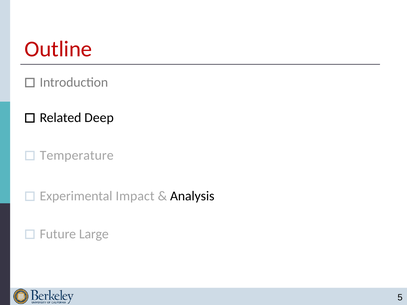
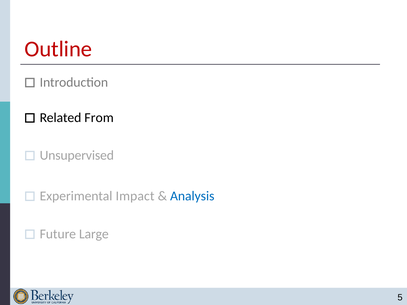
Deep: Deep -> From
Temperature: Temperature -> Unsupervised
Analysis colour: black -> blue
